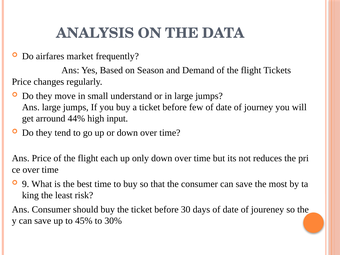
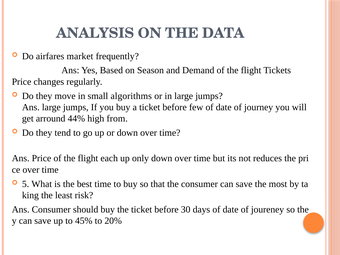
understand: understand -> algorithms
input: input -> from
9: 9 -> 5
30%: 30% -> 20%
